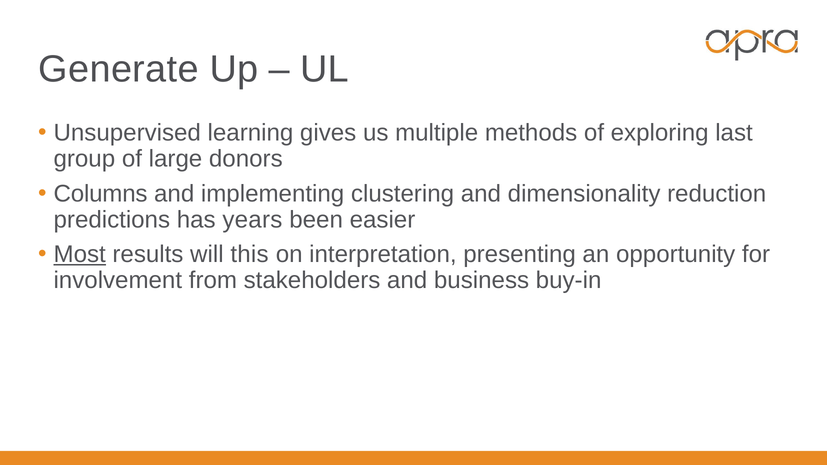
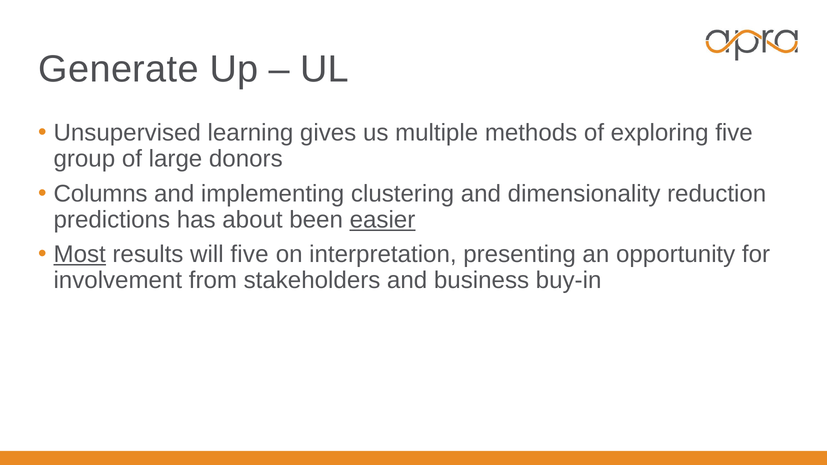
exploring last: last -> five
years: years -> about
easier underline: none -> present
will this: this -> five
